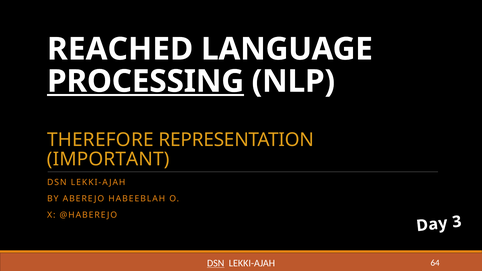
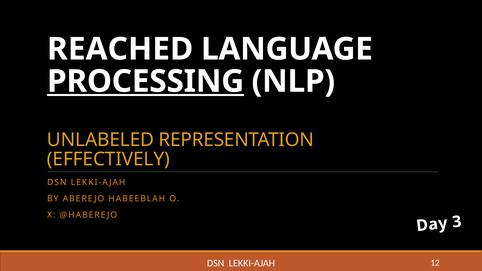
THEREFORE: THEREFORE -> UNLABELED
IMPORTANT: IMPORTANT -> EFFECTIVELY
DSN at (216, 263) underline: present -> none
64: 64 -> 12
